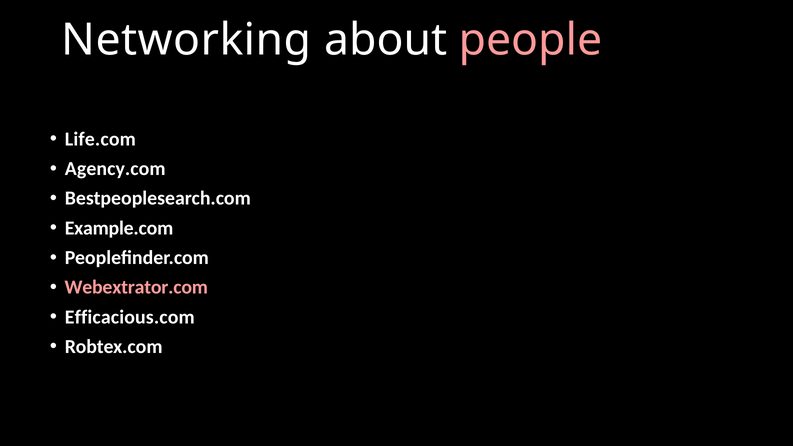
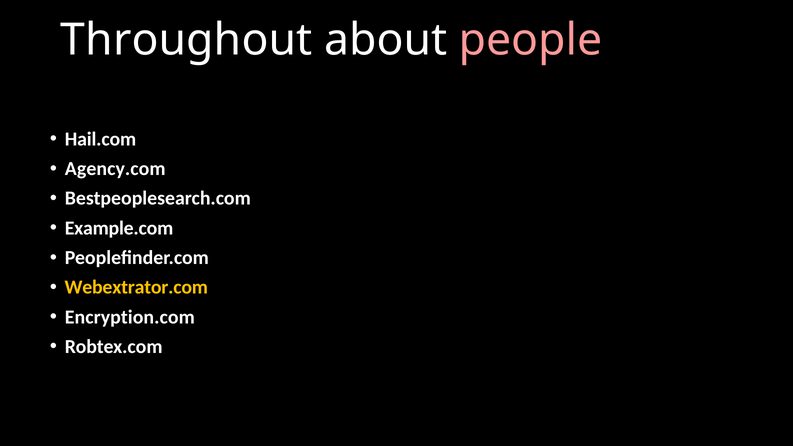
Networking: Networking -> Throughout
Life.com: Life.com -> Hail.com
Webextrator.com colour: pink -> yellow
Efficacious.com: Efficacious.com -> Encryption.com
